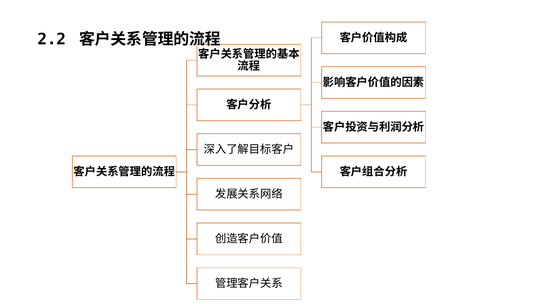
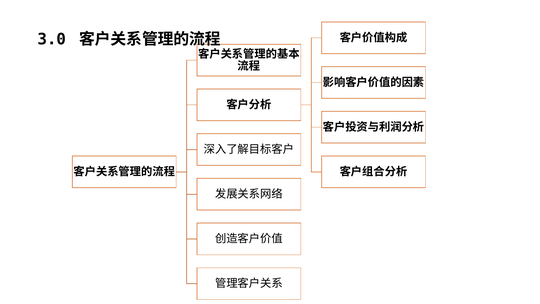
2.2: 2.2 -> 3.0
